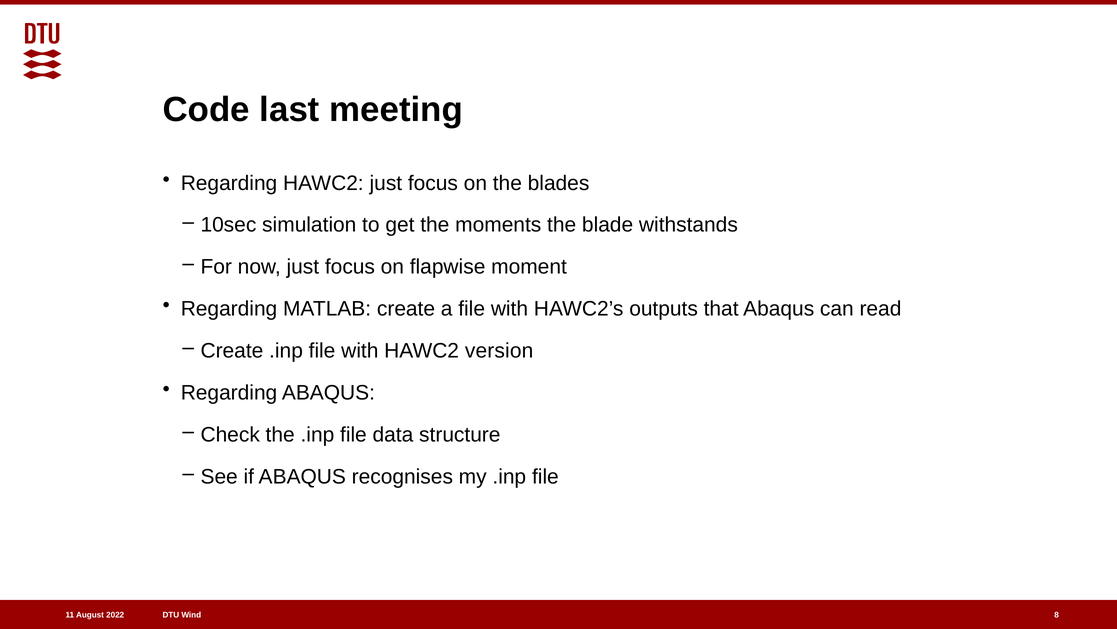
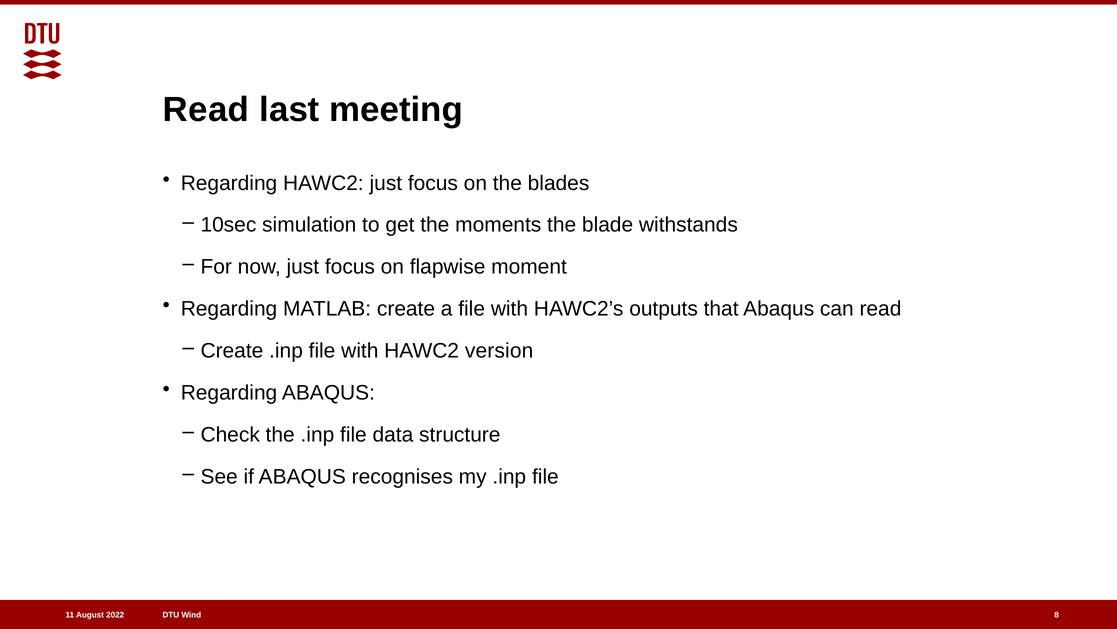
Code at (206, 110): Code -> Read
